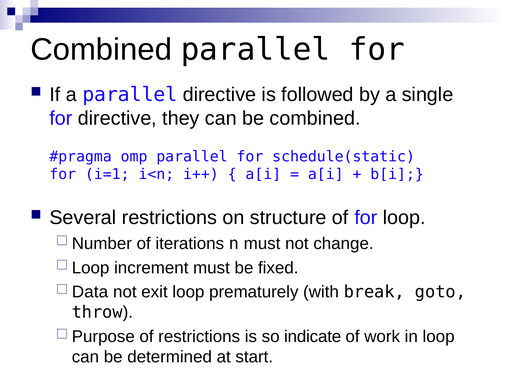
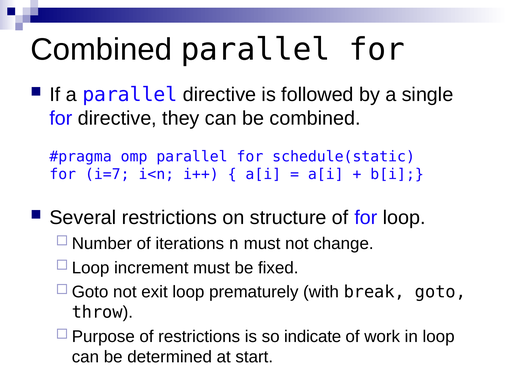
i=1: i=1 -> i=7
Data at (90, 292): Data -> Goto
